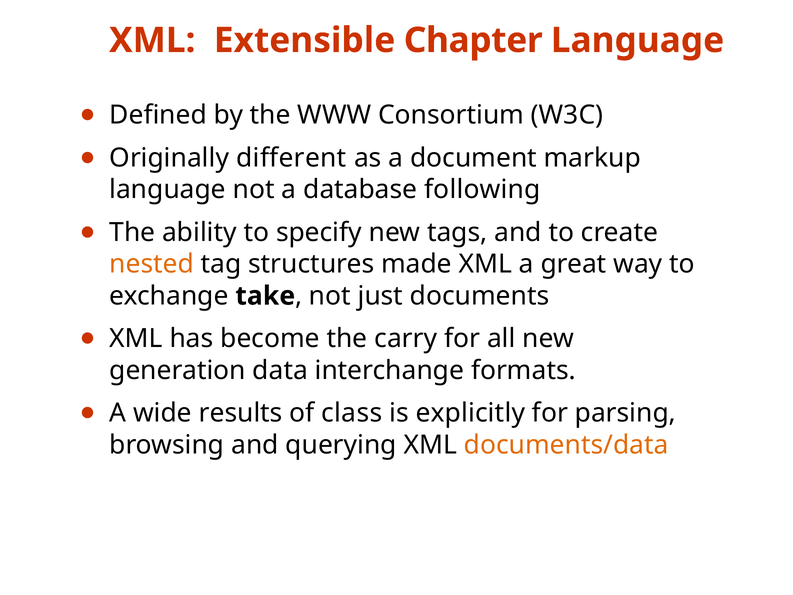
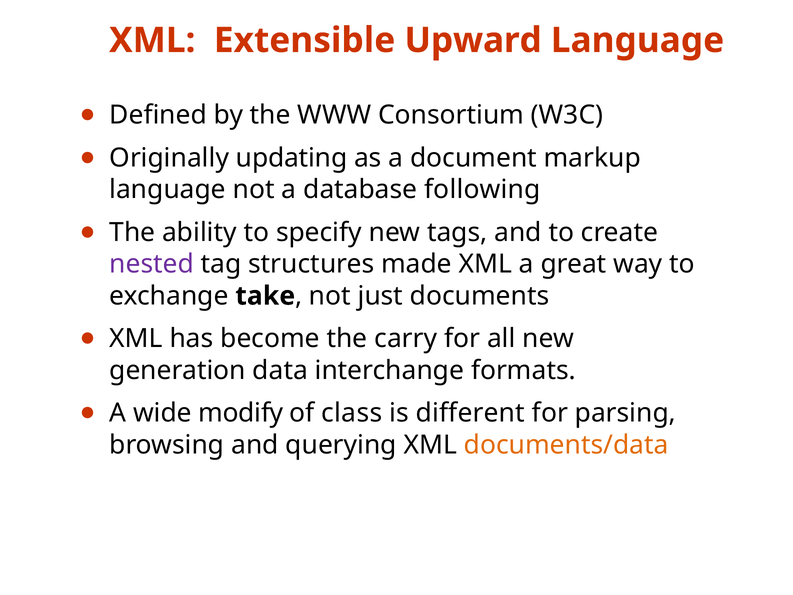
Chapter: Chapter -> Upward
different: different -> updating
nested colour: orange -> purple
results: results -> modify
explicitly: explicitly -> different
